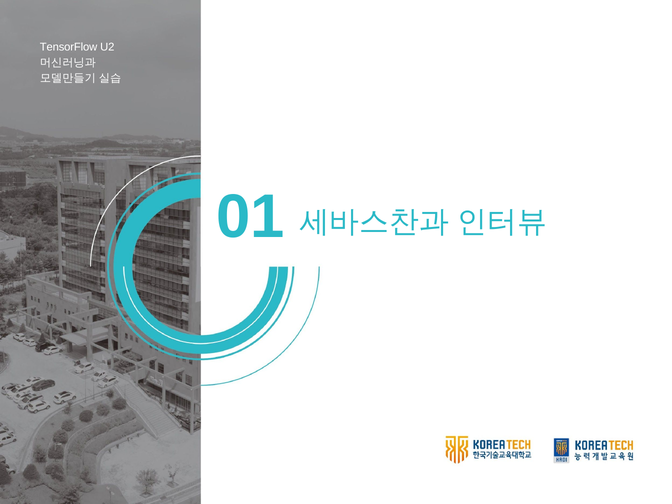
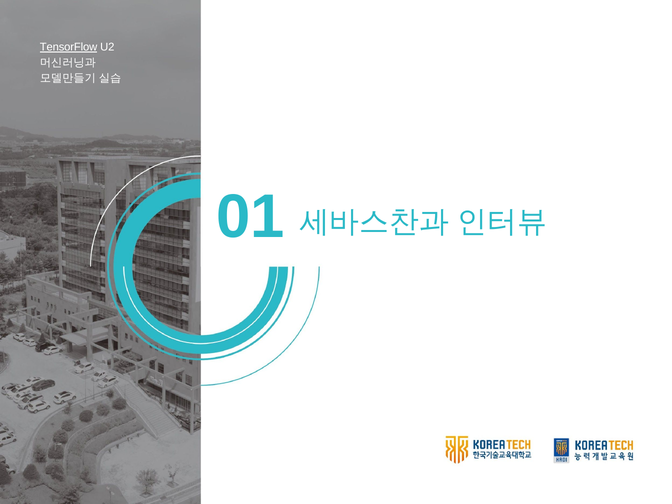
TensorFlow underline: none -> present
